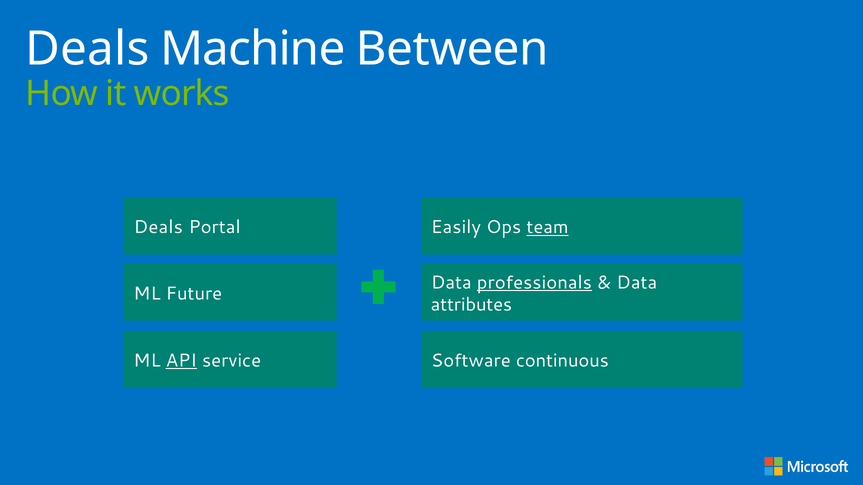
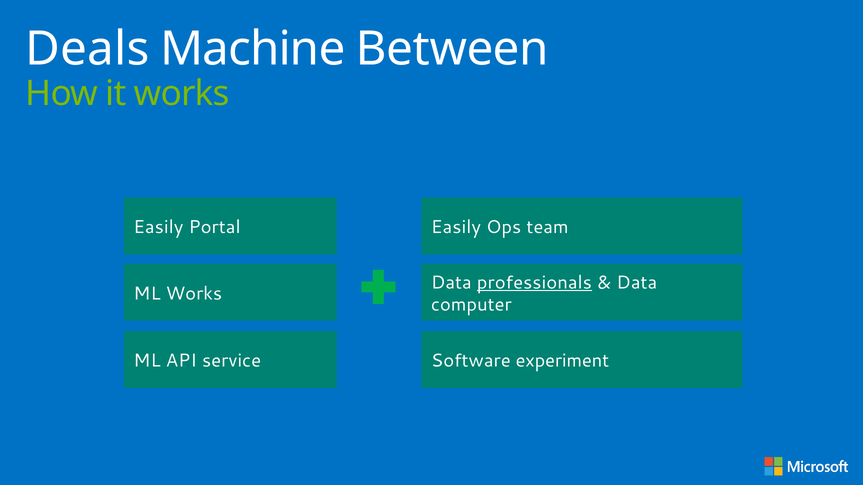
Deals at (158, 228): Deals -> Easily
team underline: present -> none
ML Future: Future -> Works
attributes: attributes -> computer
API underline: present -> none
continuous: continuous -> experiment
